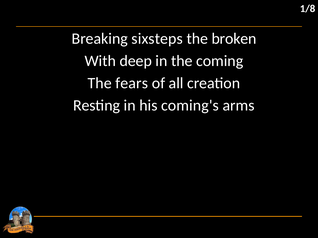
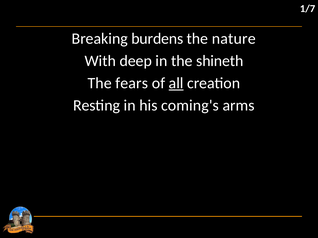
1/8: 1/8 -> 1/7
sixsteps: sixsteps -> burdens
broken: broken -> nature
coming: coming -> shineth
all underline: none -> present
